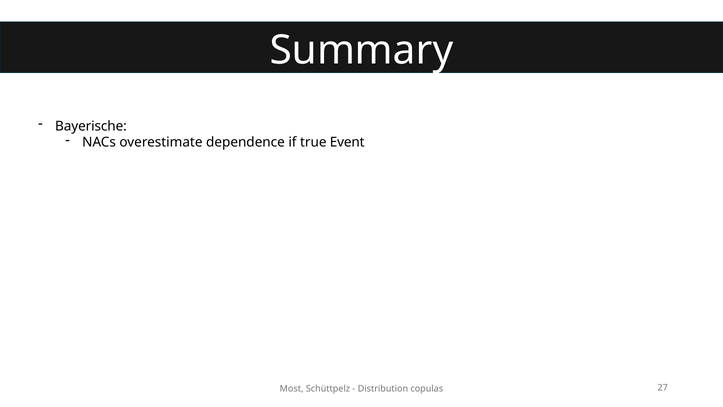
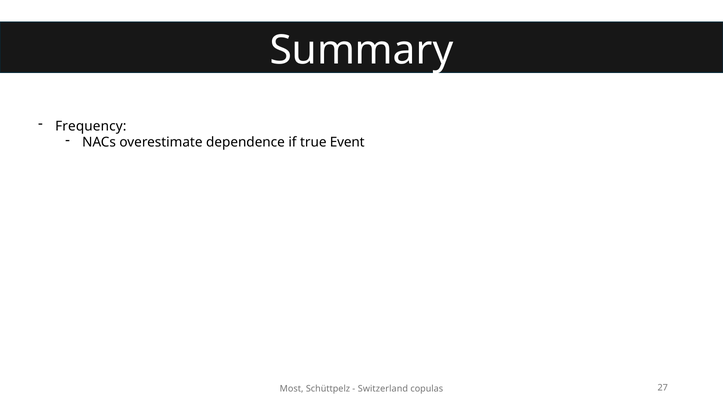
Bayerische: Bayerische -> Frequency
Distribution: Distribution -> Switzerland
